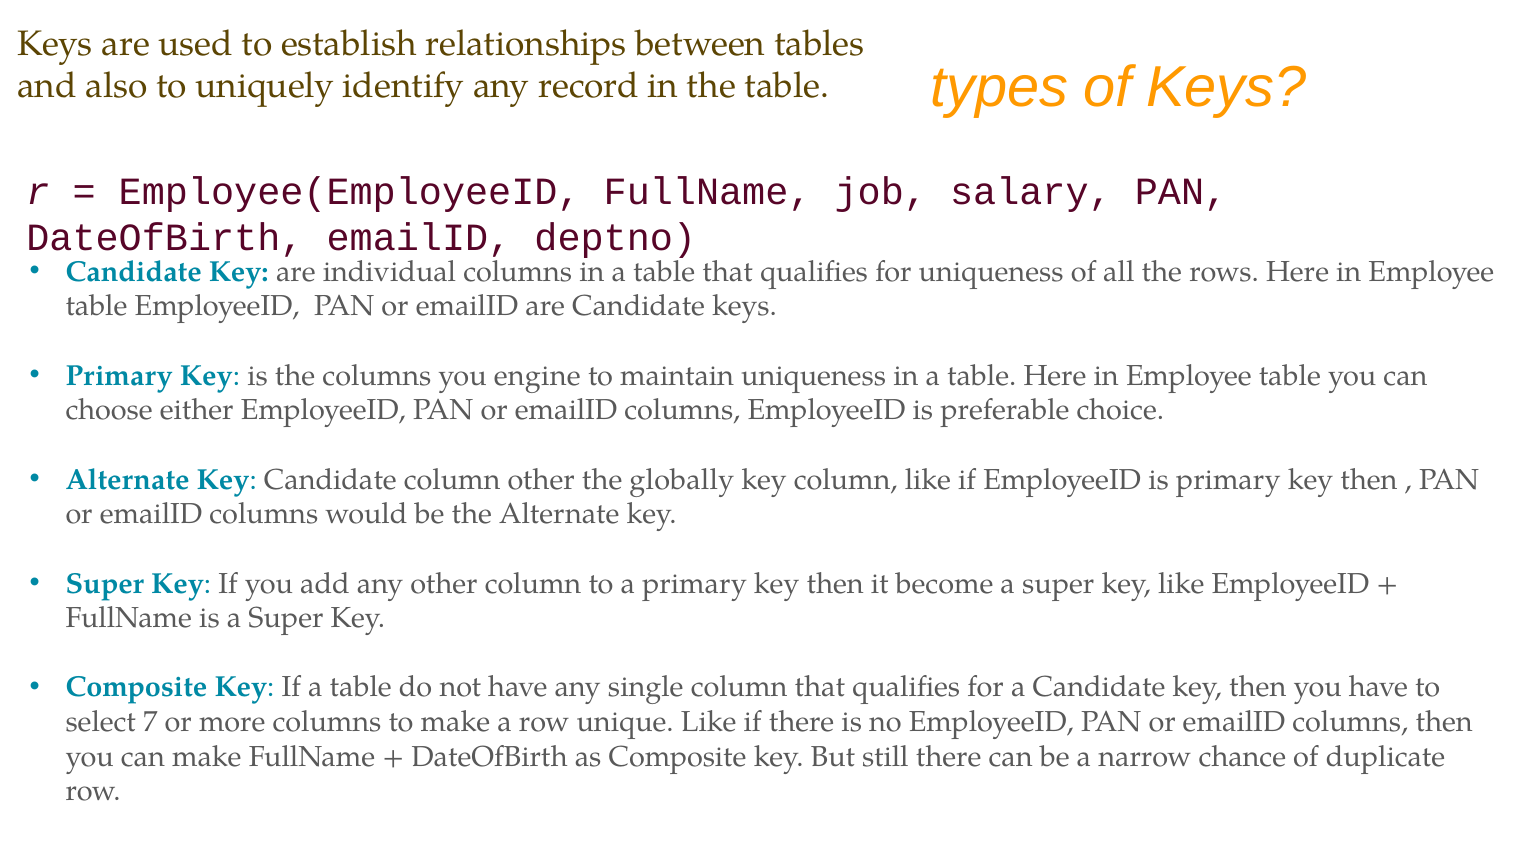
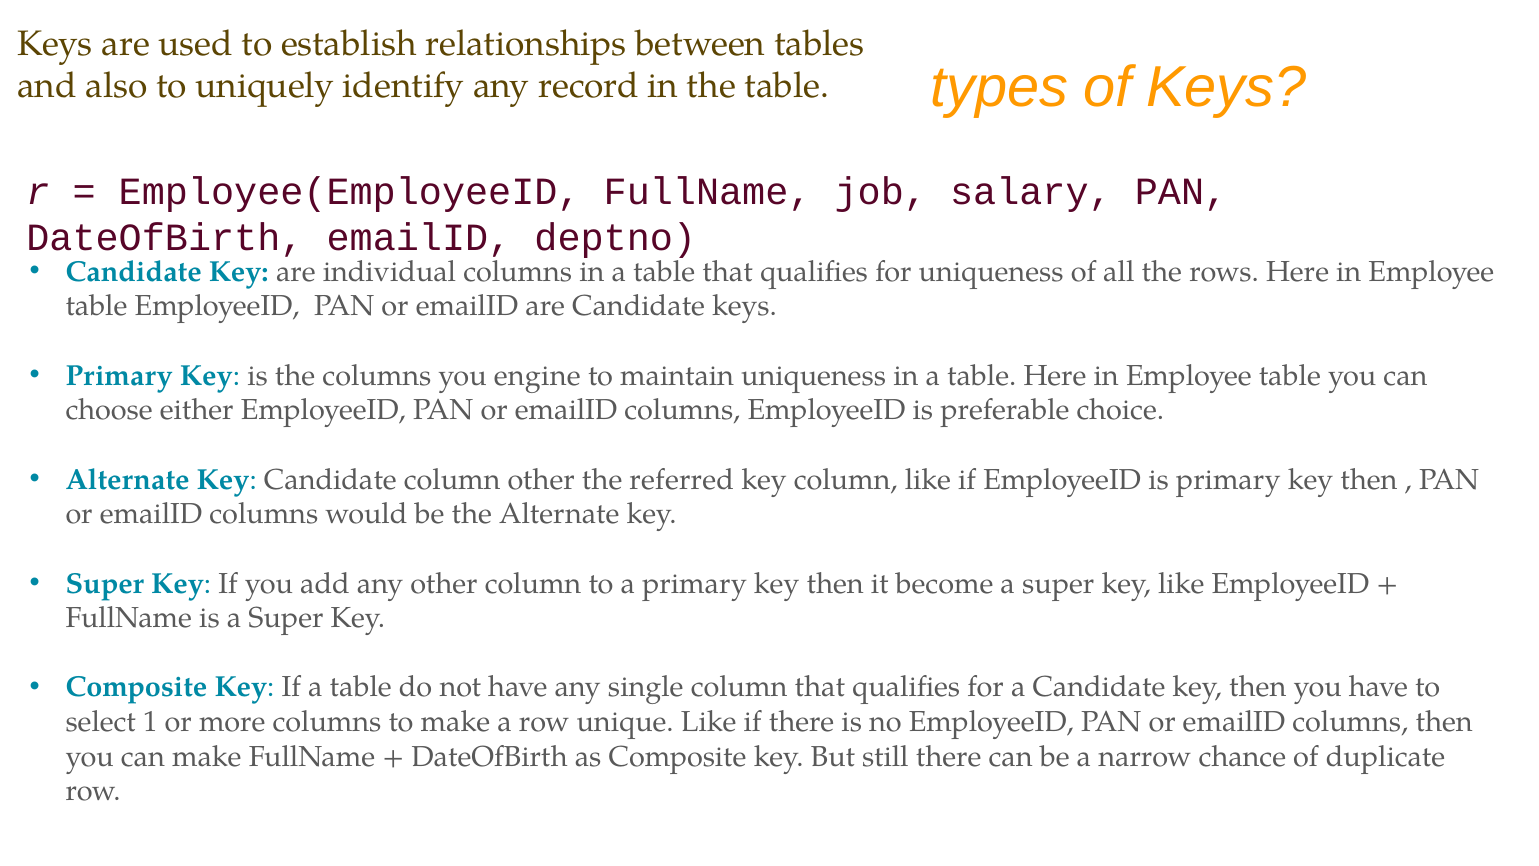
globally: globally -> referred
7: 7 -> 1
